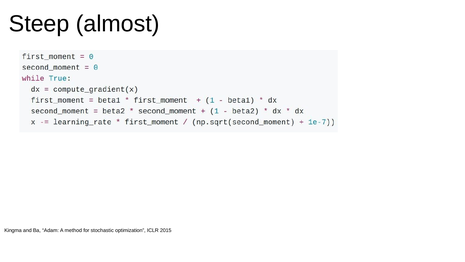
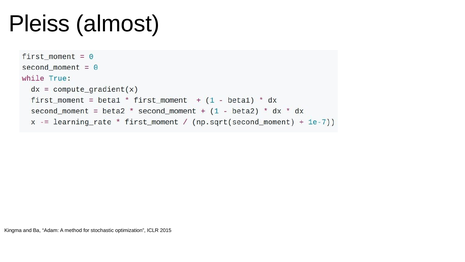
Steep: Steep -> Pleiss
